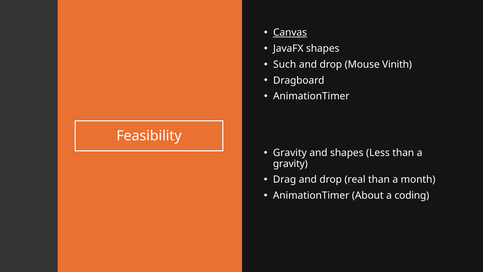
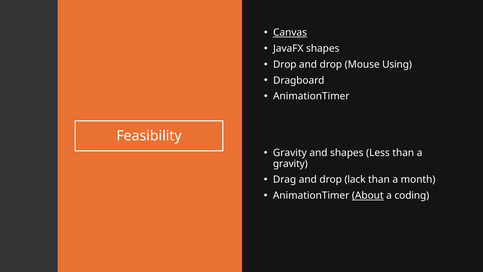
Such at (285, 64): Such -> Drop
Vinith: Vinith -> Using
real: real -> lack
About underline: none -> present
